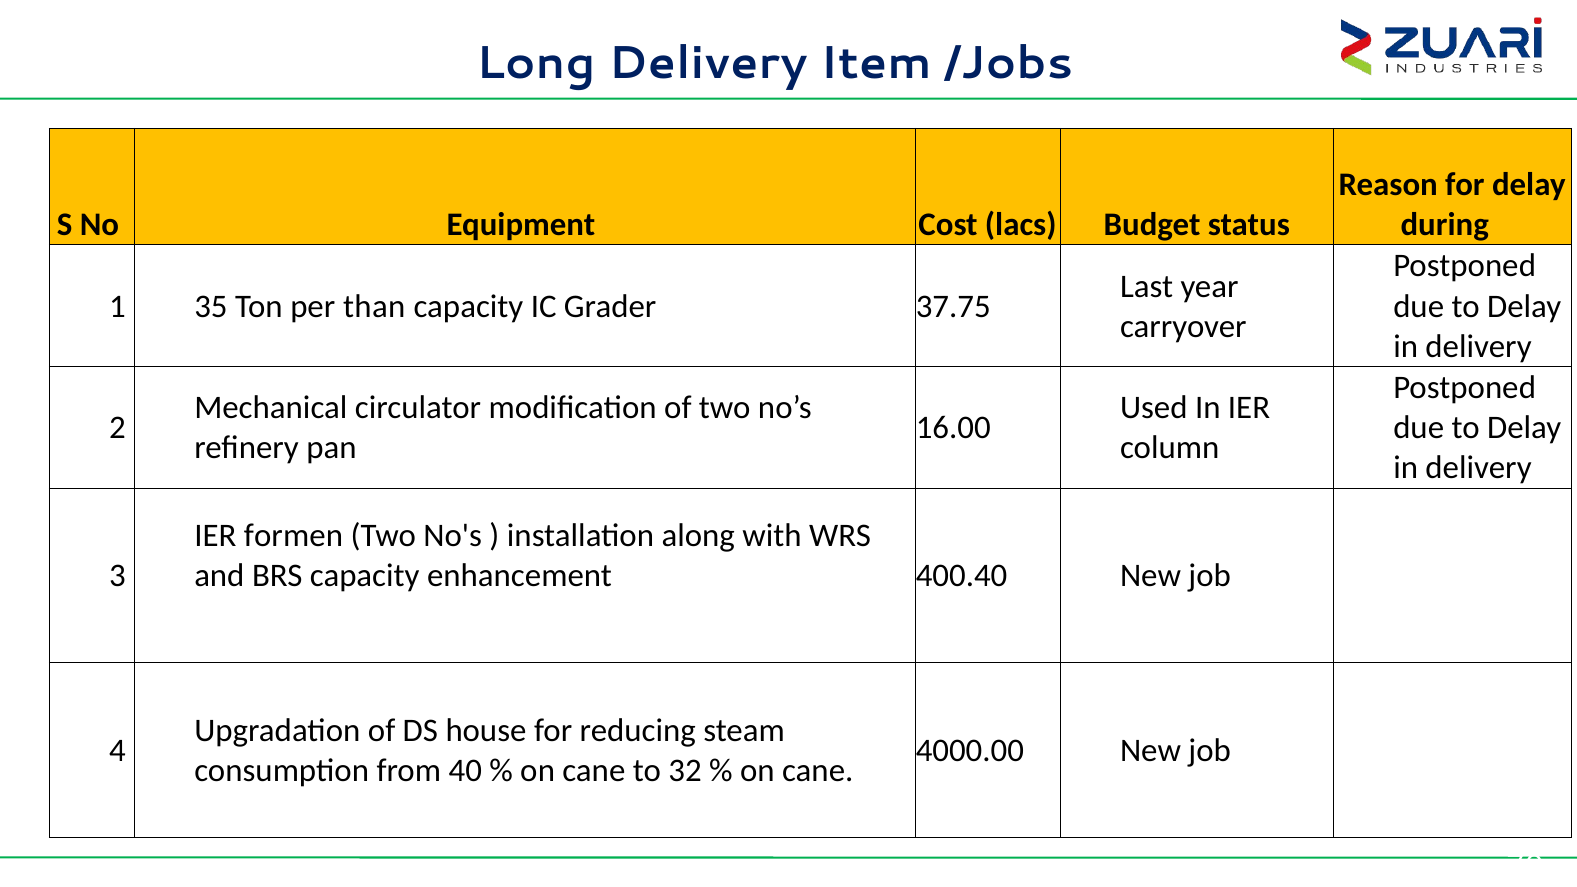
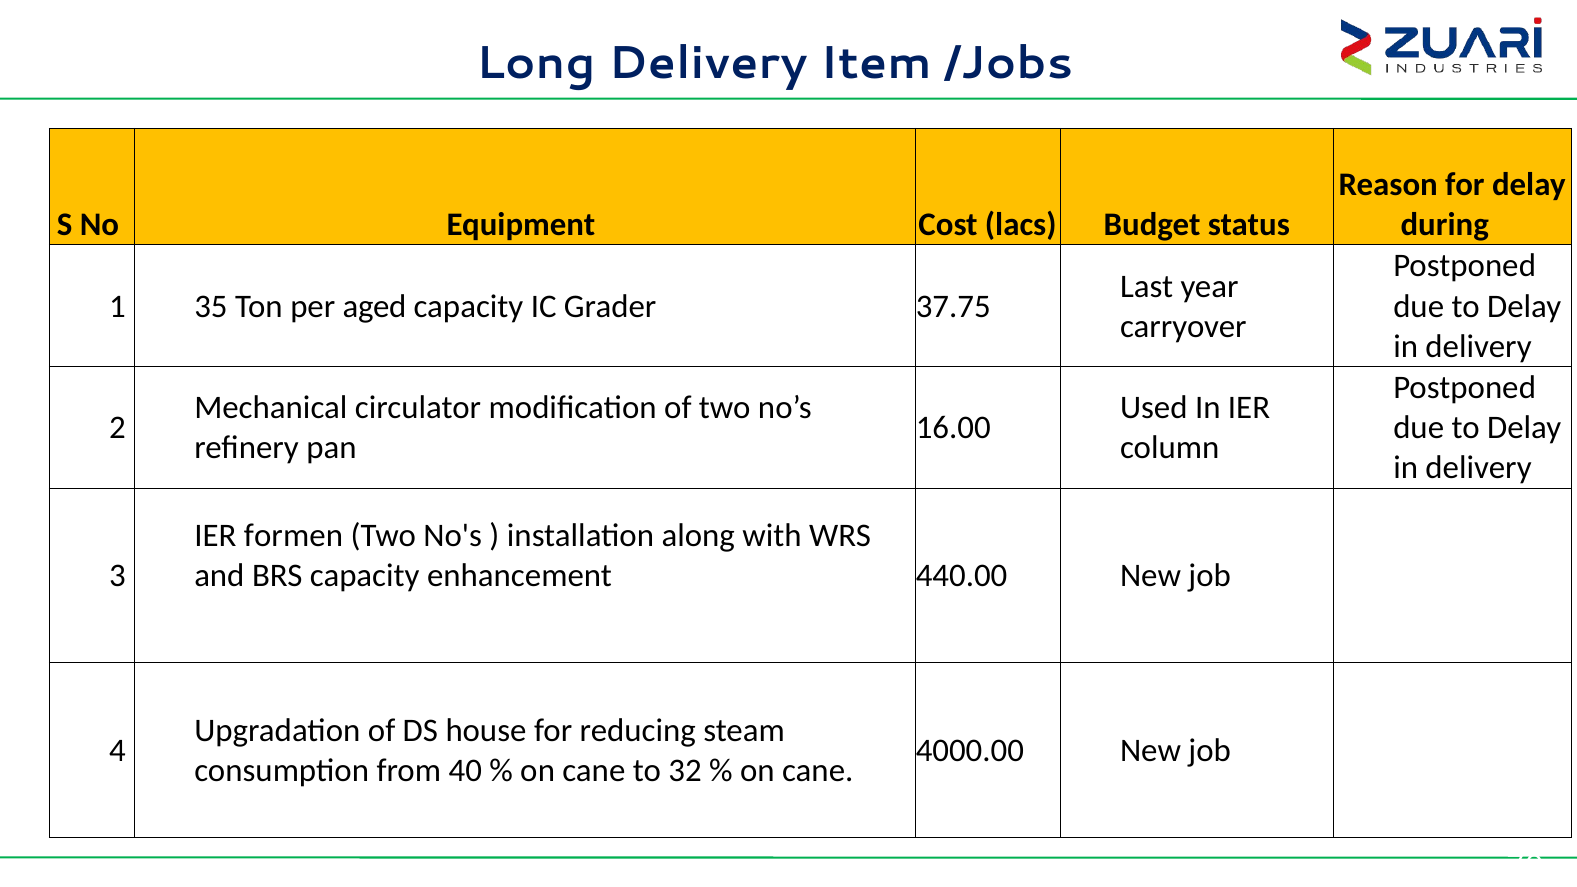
than: than -> aged
400.40: 400.40 -> 440.00
